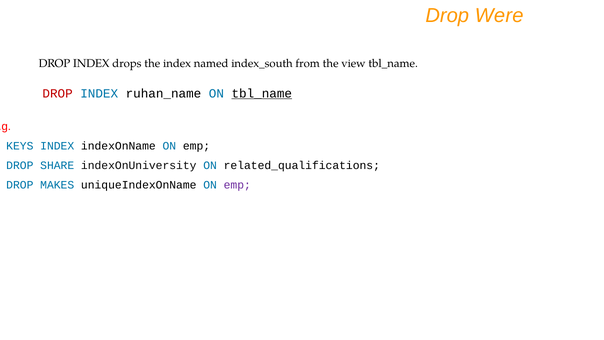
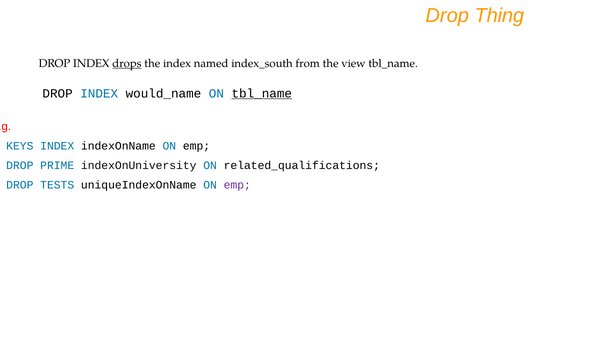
Were: Were -> Thing
drops underline: none -> present
DROP at (58, 93) colour: red -> black
ruhan_name: ruhan_name -> would_name
SHARE: SHARE -> PRIME
MAKES: MAKES -> TESTS
